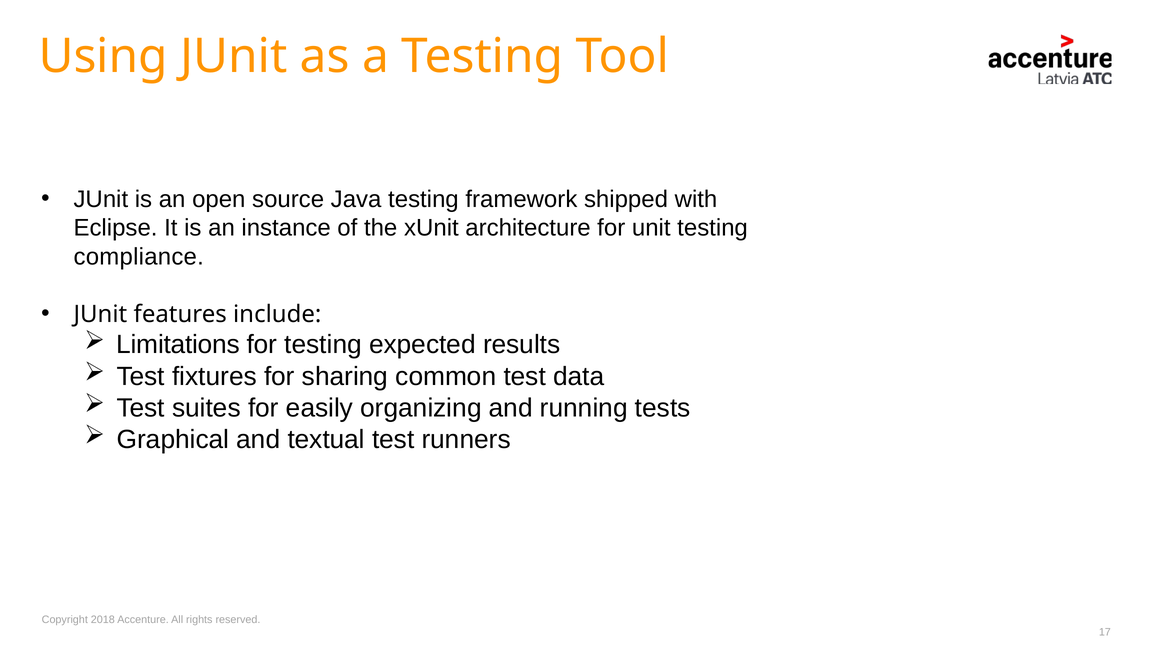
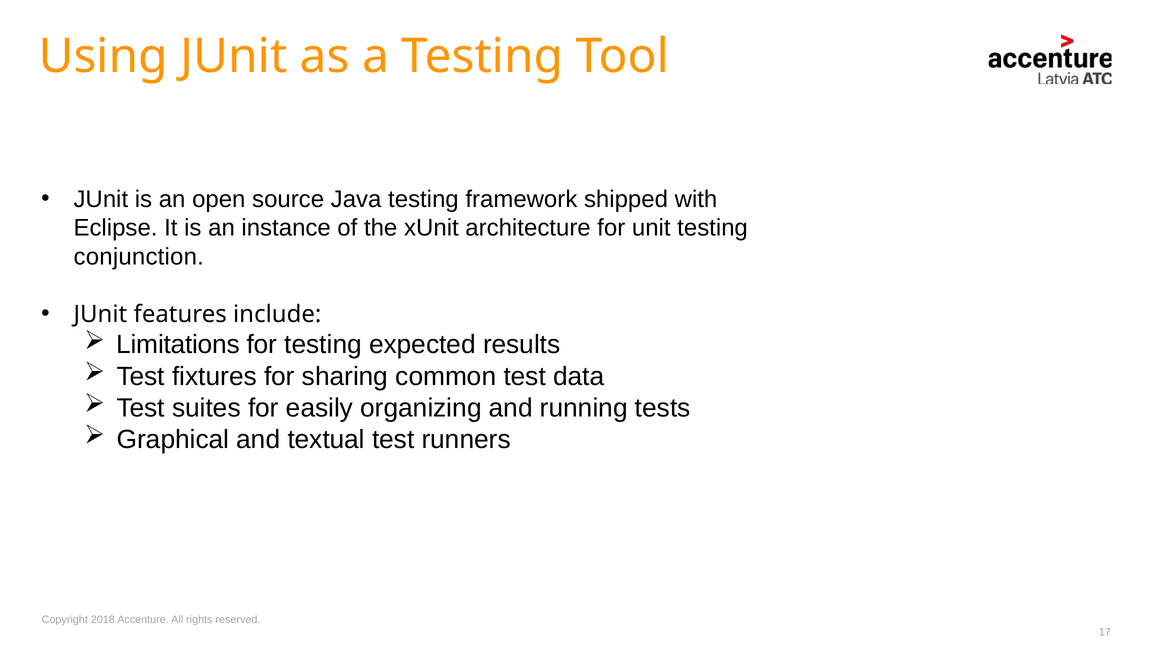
compliance: compliance -> conjunction
